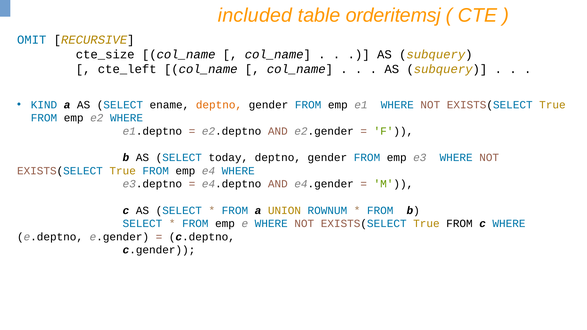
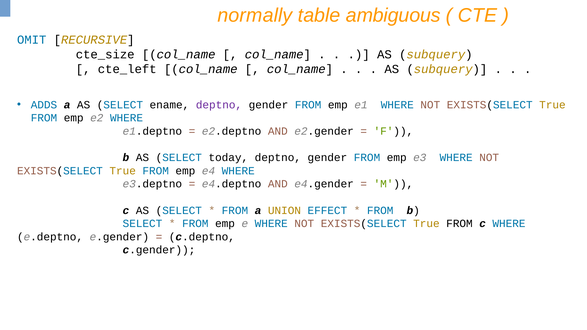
included: included -> normally
orderitemsj: orderitemsj -> ambiguous
KIND: KIND -> ADDS
deptno at (219, 105) colour: orange -> purple
ROWNUM: ROWNUM -> EFFECT
